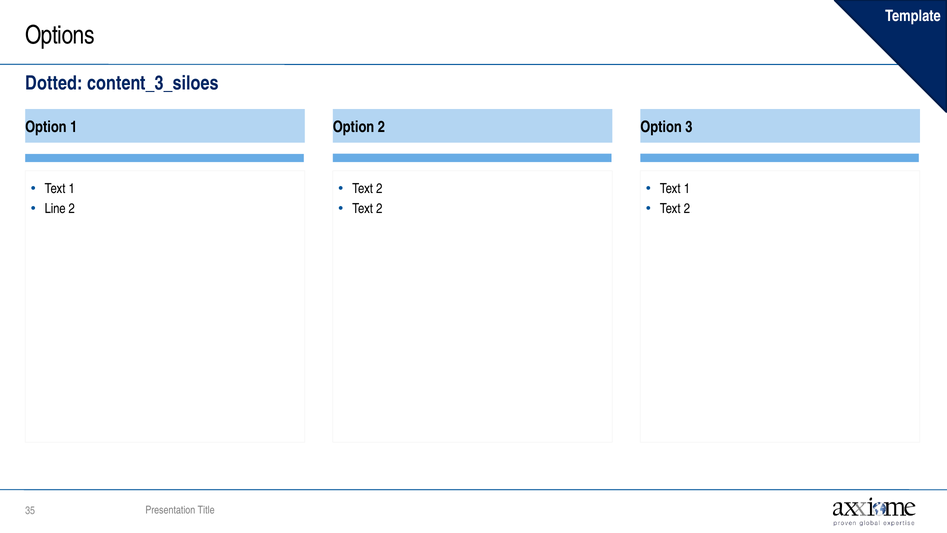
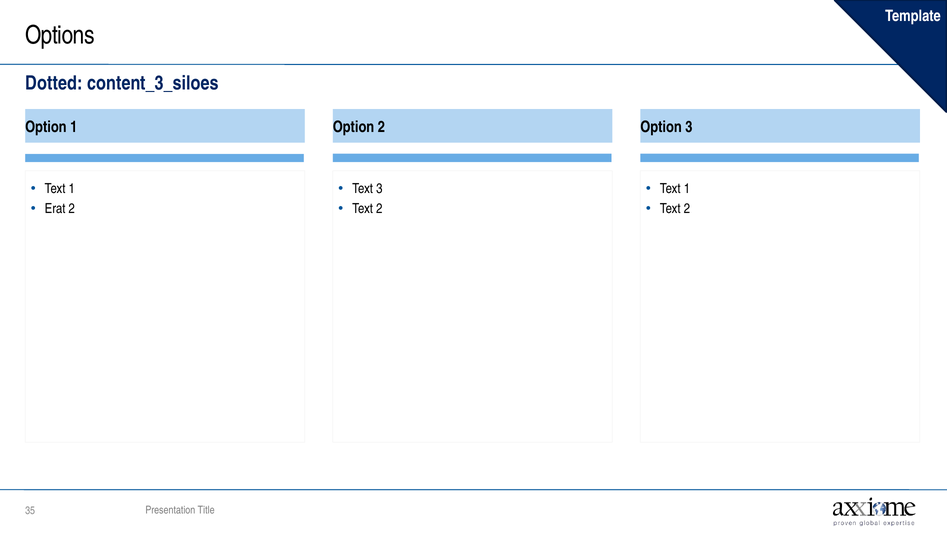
2 at (379, 189): 2 -> 3
Line: Line -> Erat
